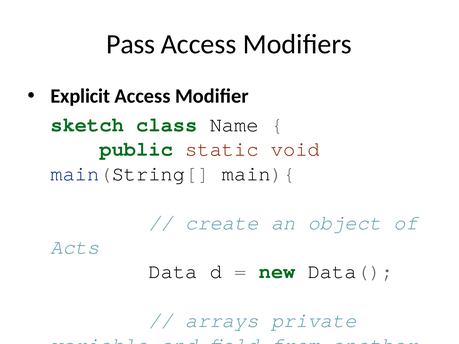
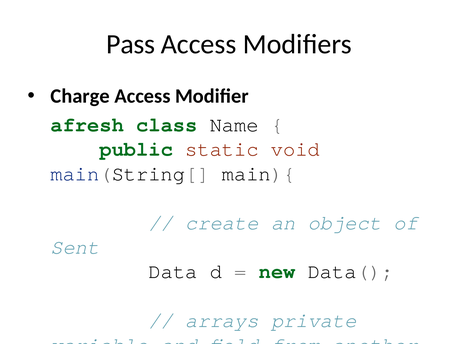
Explicit: Explicit -> Charge
sketch: sketch -> afresh
Acts: Acts -> Sent
